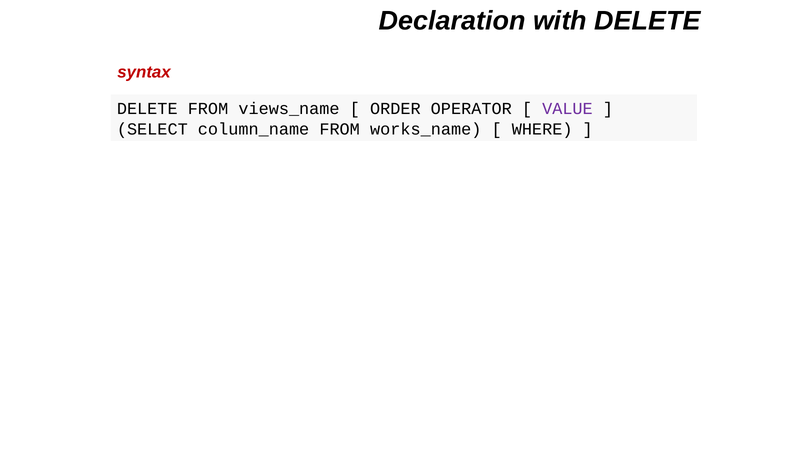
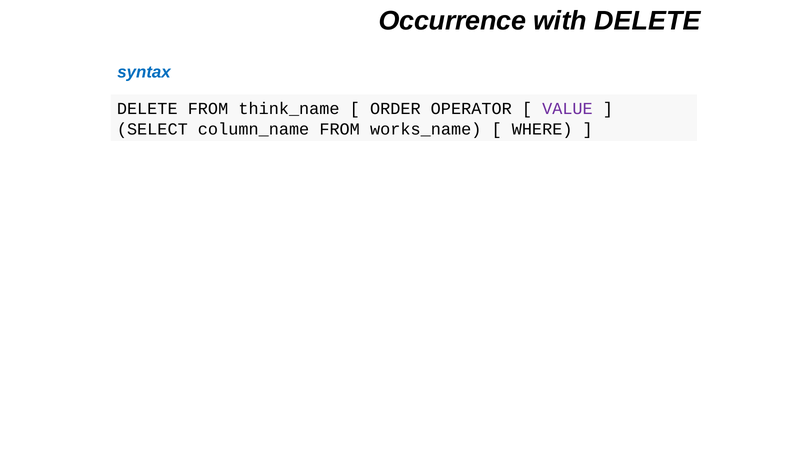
Declaration: Declaration -> Occurrence
syntax colour: red -> blue
views_name: views_name -> think_name
